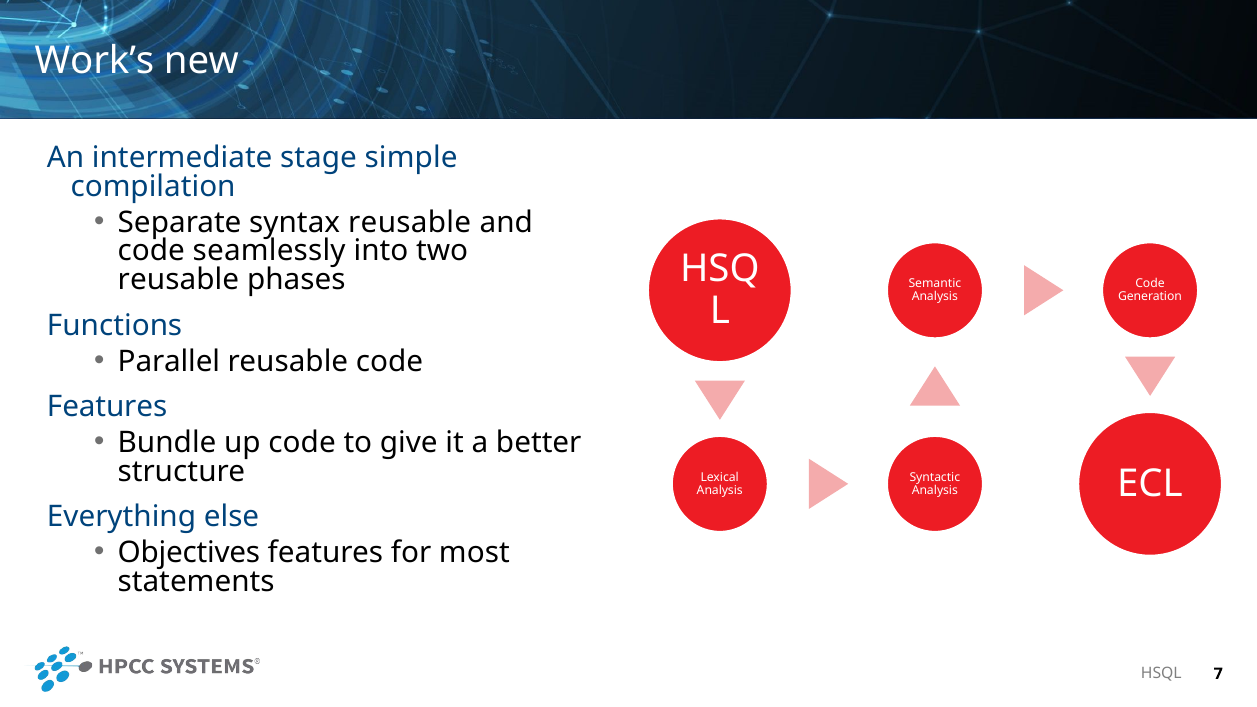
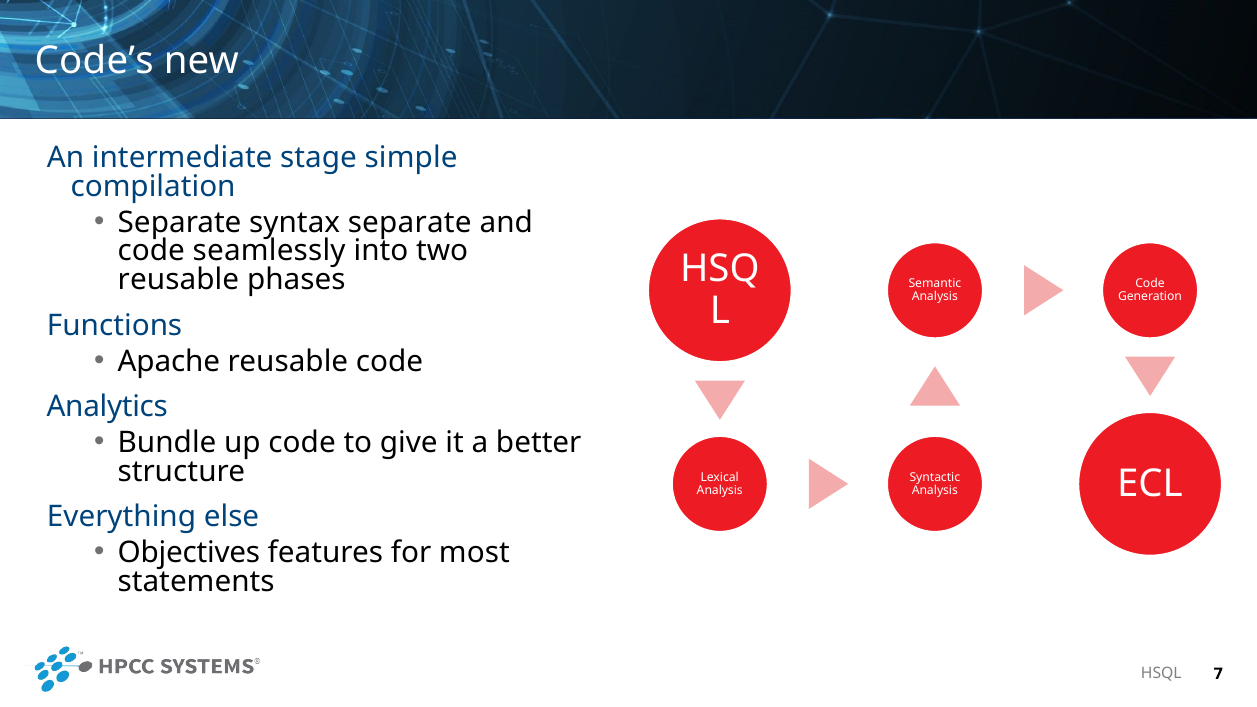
Work’s: Work’s -> Code’s
syntax reusable: reusable -> separate
Parallel: Parallel -> Apache
Features at (107, 407): Features -> Analytics
